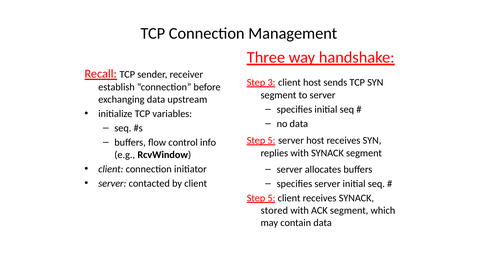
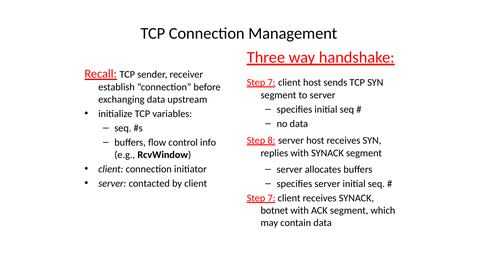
3 at (271, 82): 3 -> 7
5 at (271, 140): 5 -> 8
5 at (271, 198): 5 -> 7
stored: stored -> botnet
